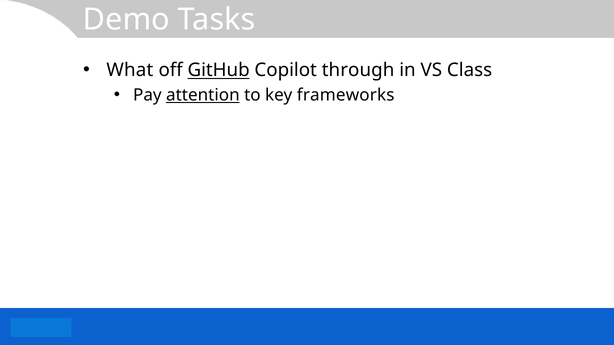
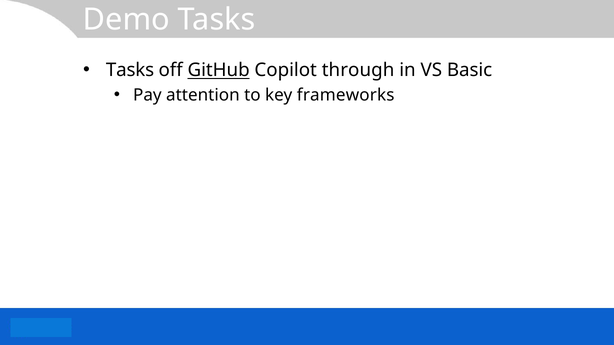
What at (130, 70): What -> Tasks
Class: Class -> Basic
attention underline: present -> none
